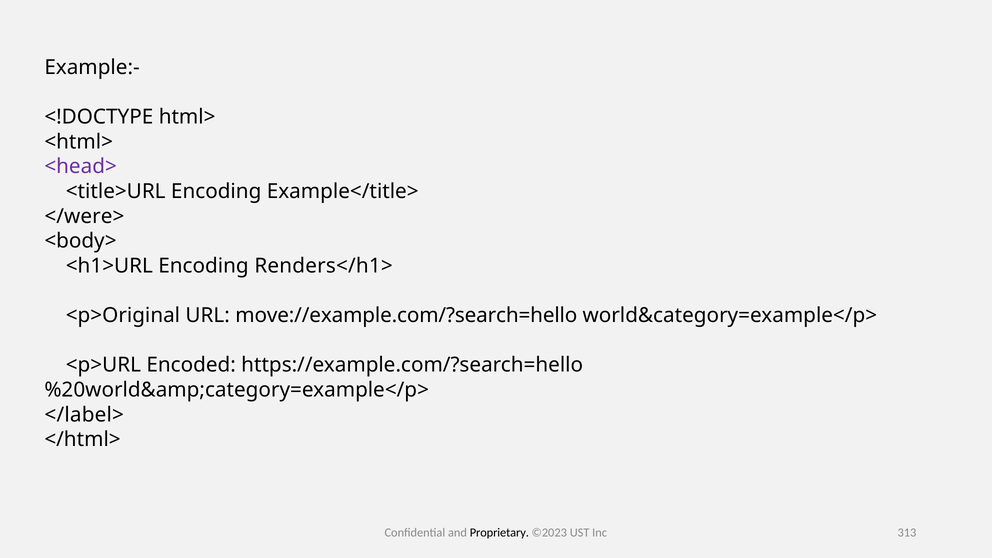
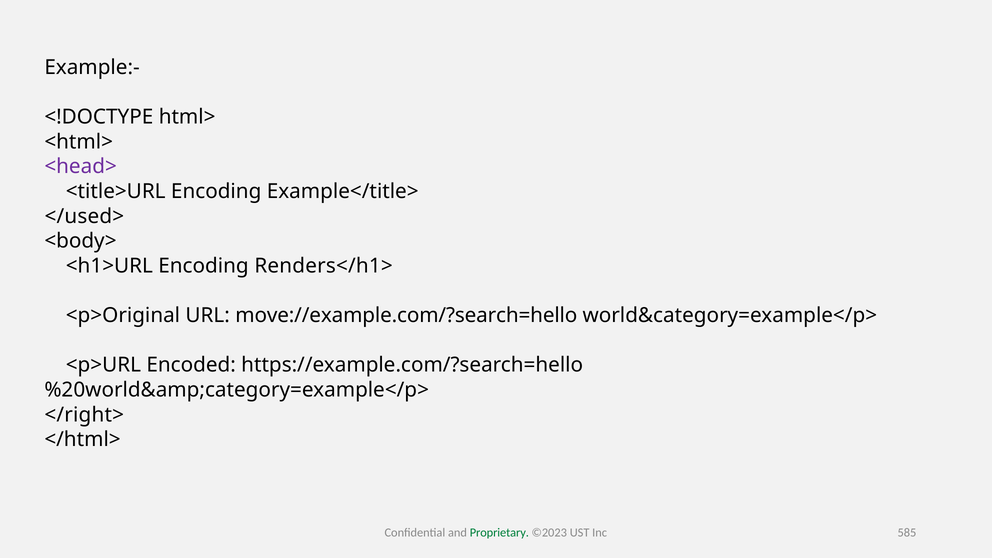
</were>: </were> -> </used>
</label>: </label> -> </right>
Proprietary colour: black -> green
313: 313 -> 585
